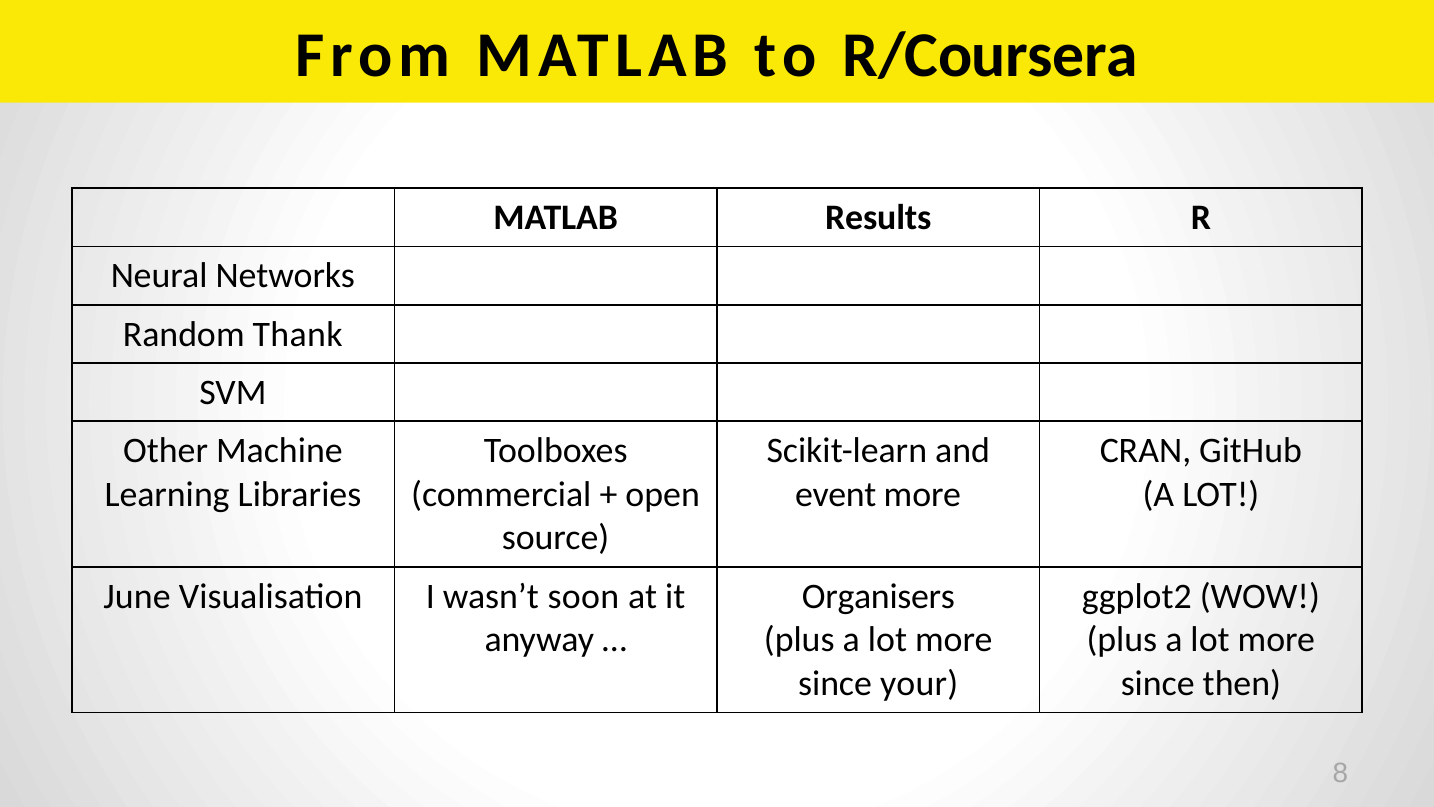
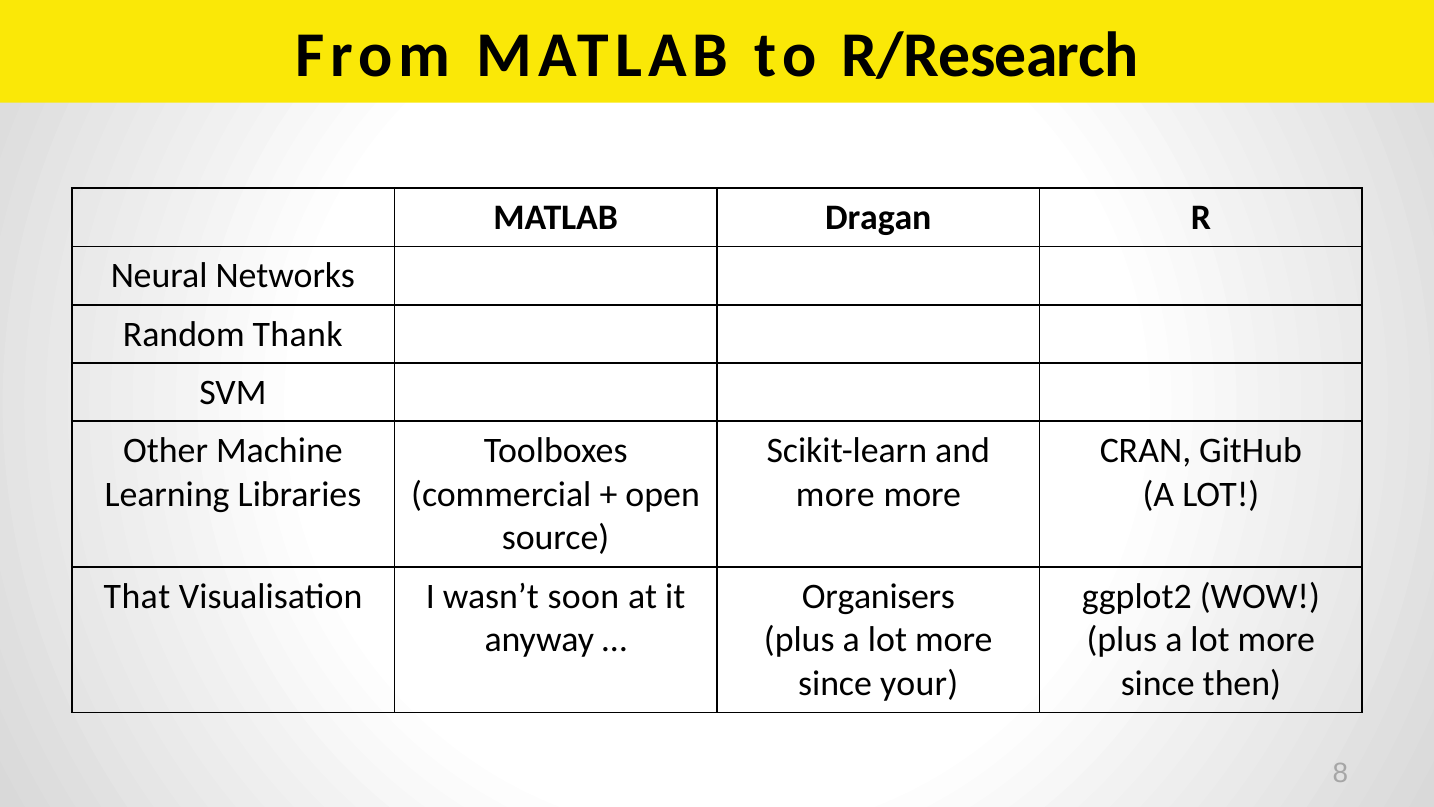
R/Coursera: R/Coursera -> R/Research
Results: Results -> Dragan
event at (836, 494): event -> more
June: June -> That
